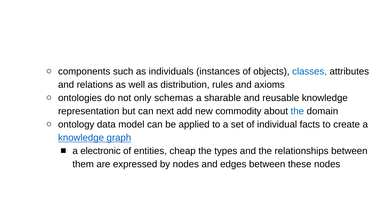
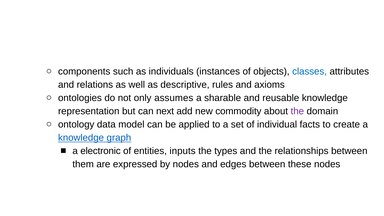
distribution: distribution -> descriptive
schemas: schemas -> assumes
the at (297, 111) colour: blue -> purple
cheap: cheap -> inputs
